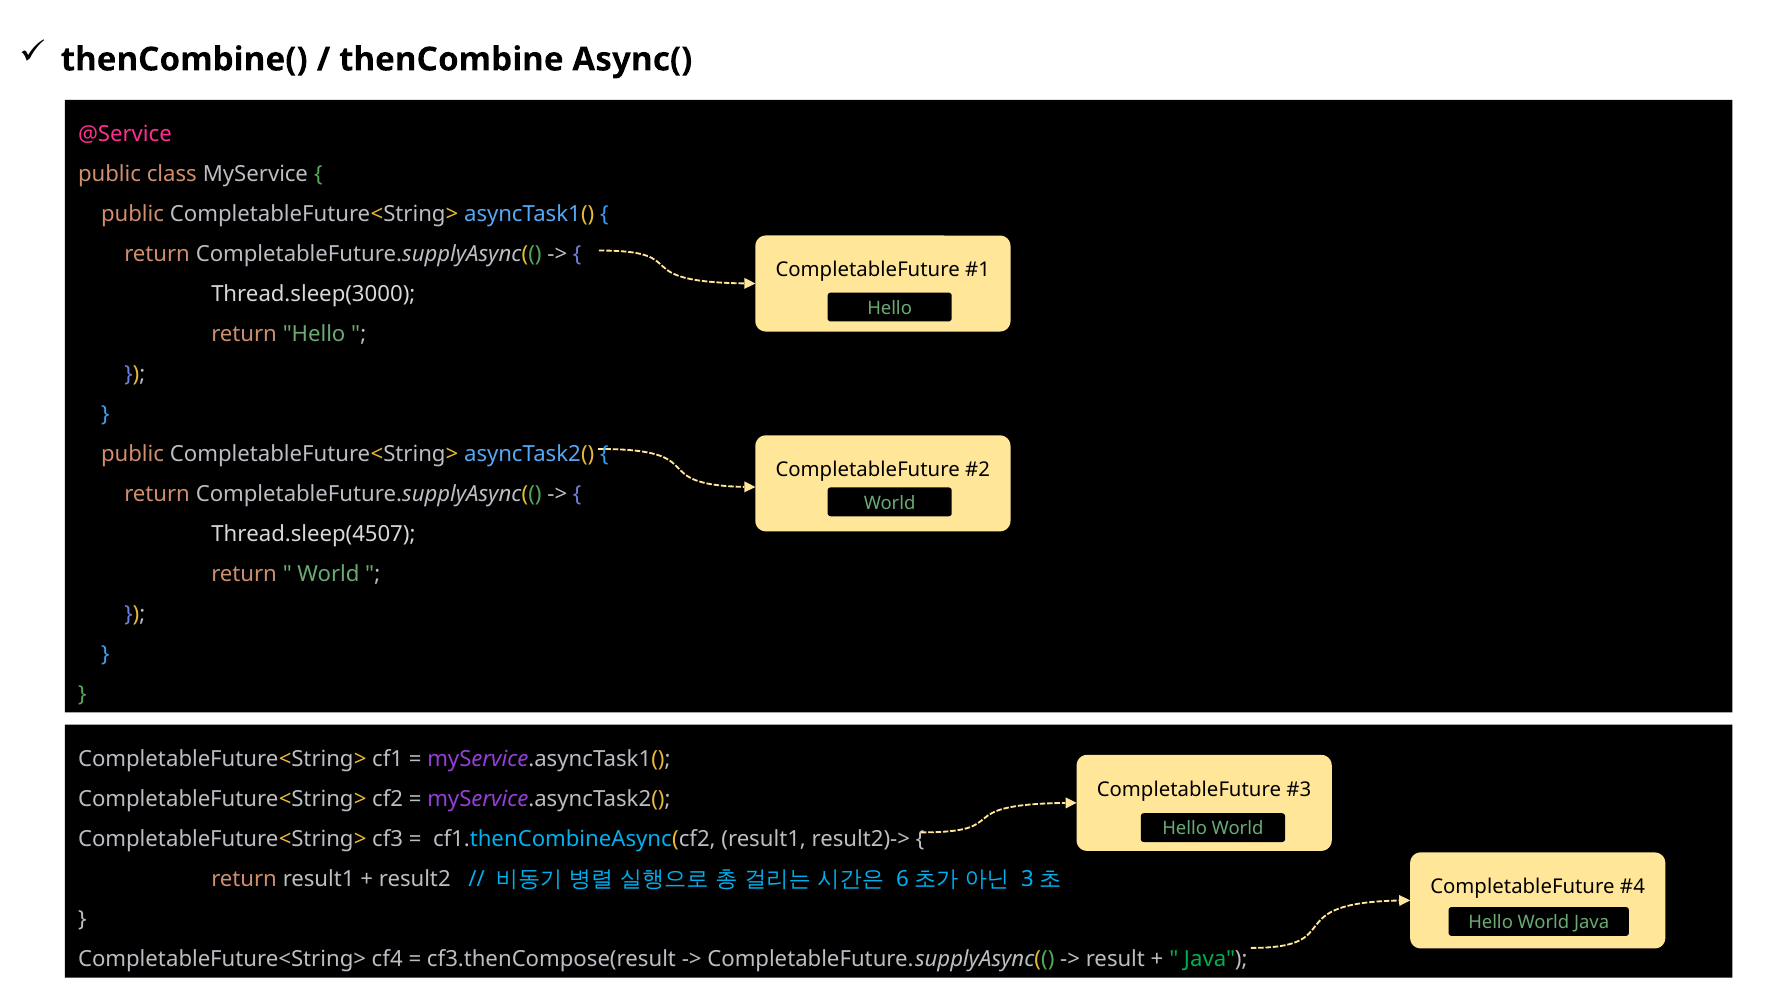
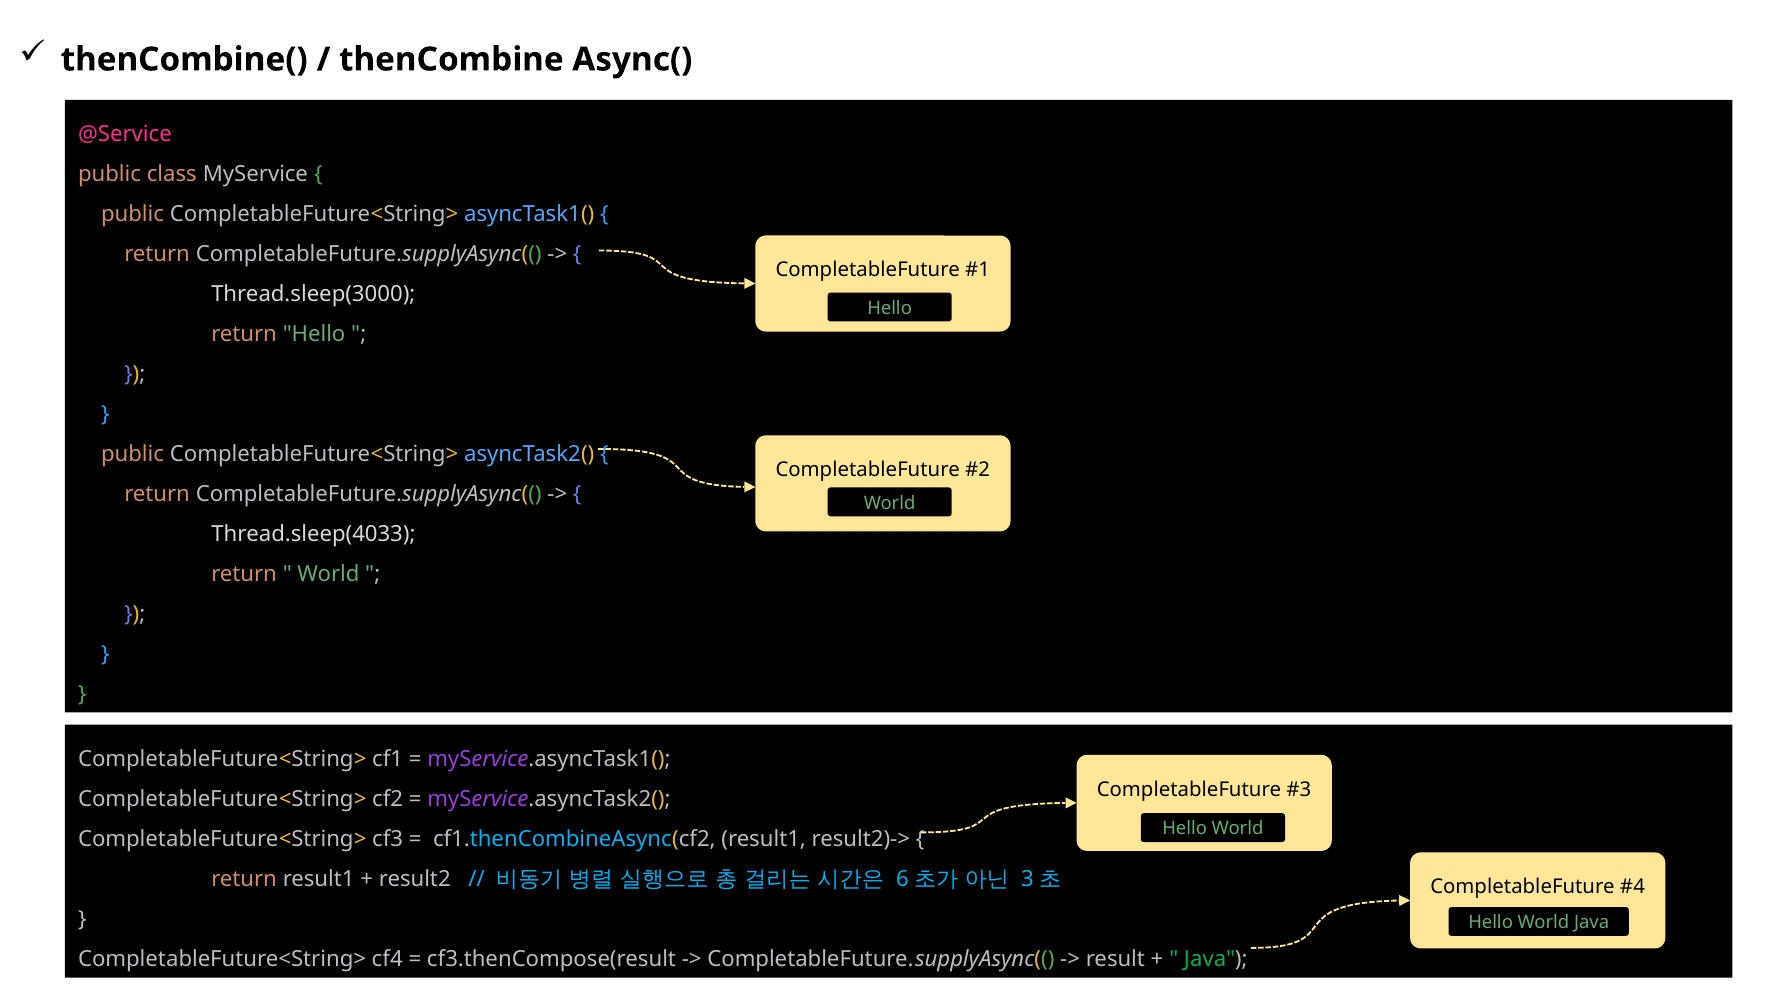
Thread.sleep(4507: Thread.sleep(4507 -> Thread.sleep(4033
